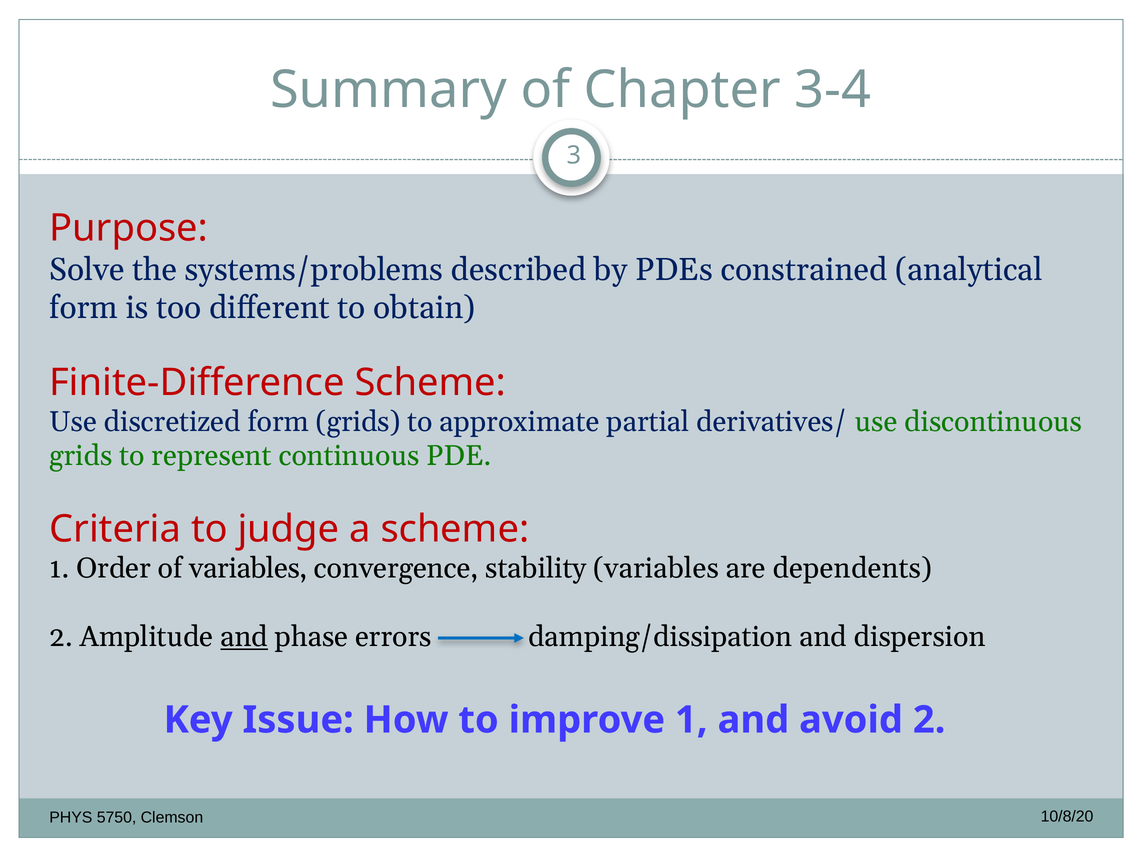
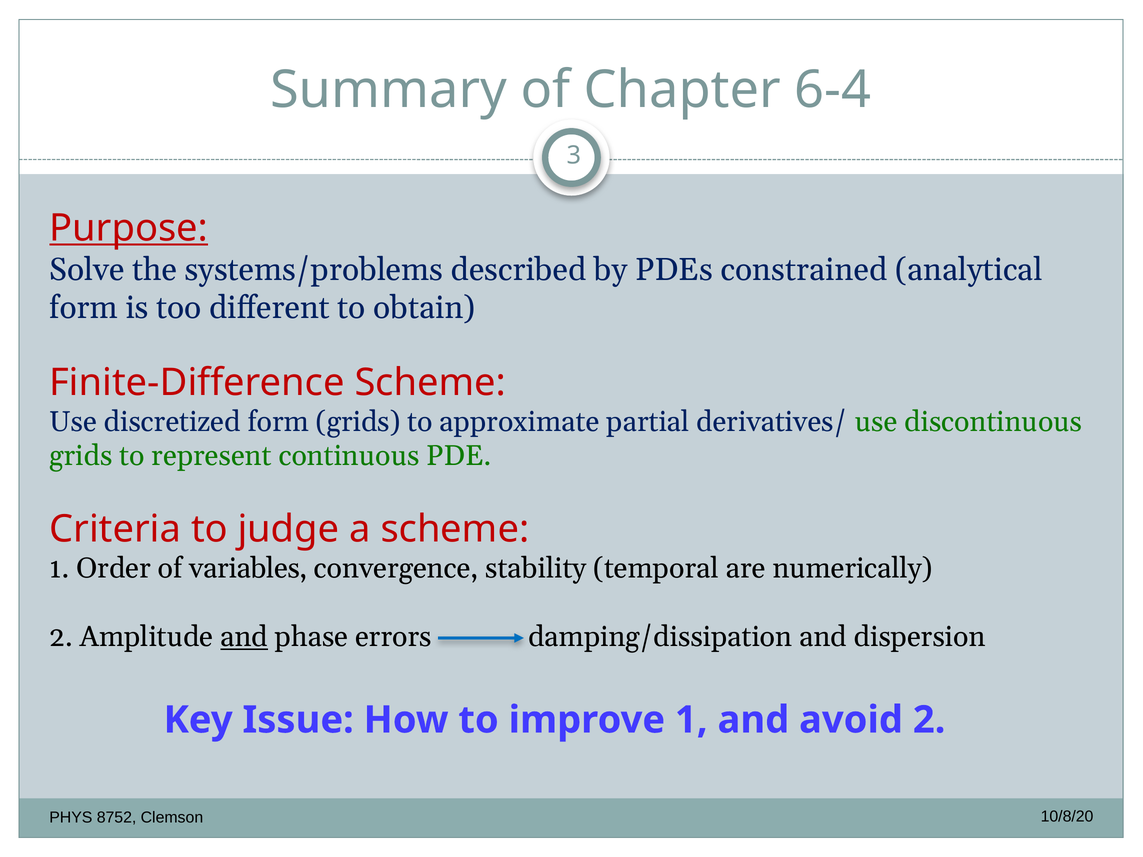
3-4: 3-4 -> 6-4
Purpose underline: none -> present
stability variables: variables -> temporal
dependents: dependents -> numerically
5750: 5750 -> 8752
